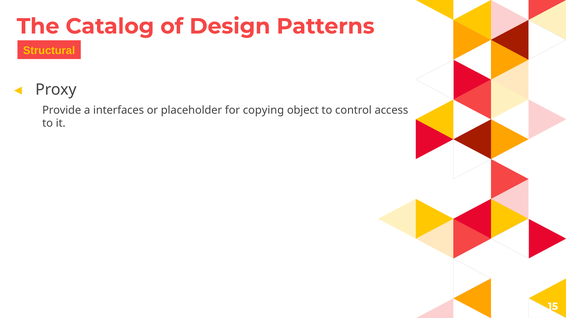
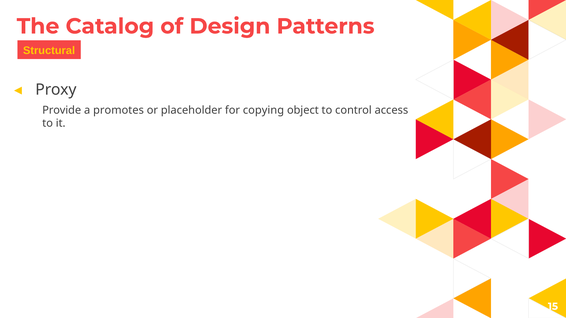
interfaces: interfaces -> promotes
